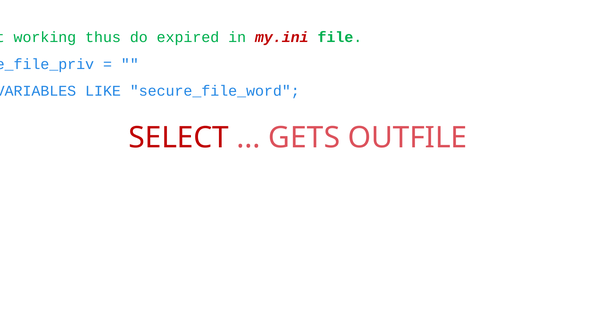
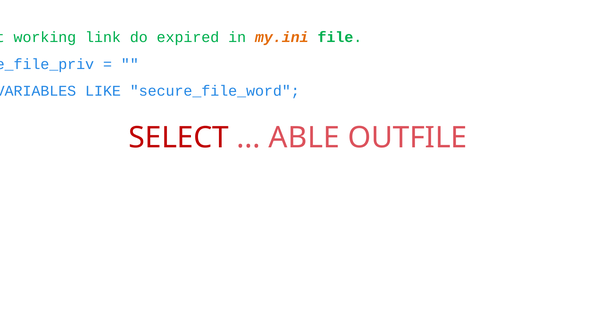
thus: thus -> link
my.ini colour: red -> orange
GETS: GETS -> ABLE
